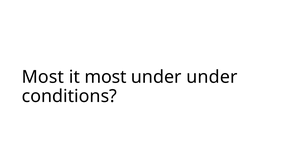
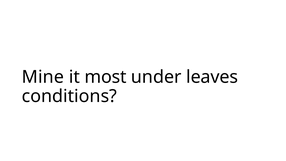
Most at (43, 77): Most -> Mine
under under: under -> leaves
